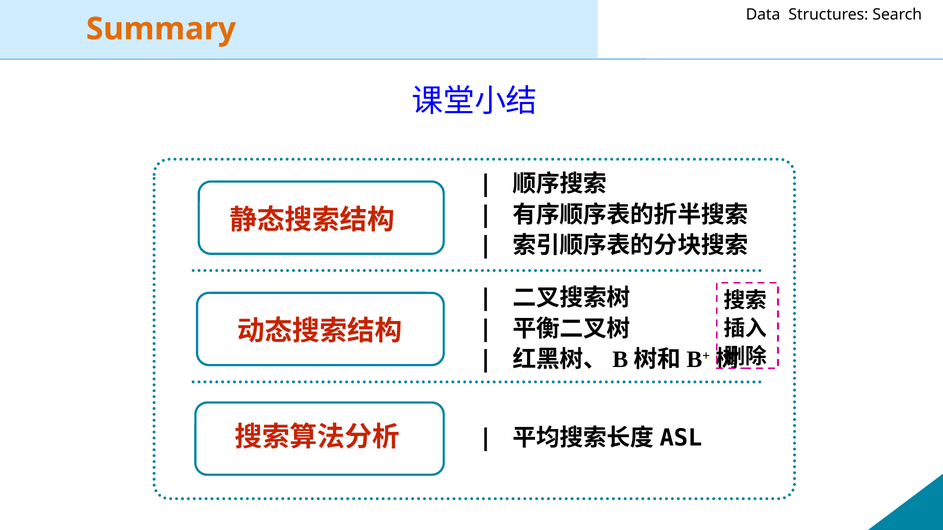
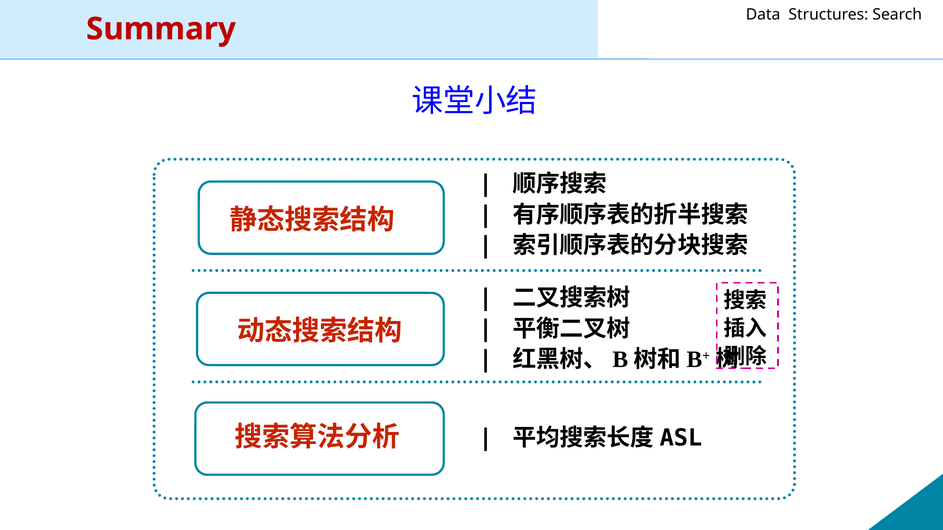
Summary colour: orange -> red
